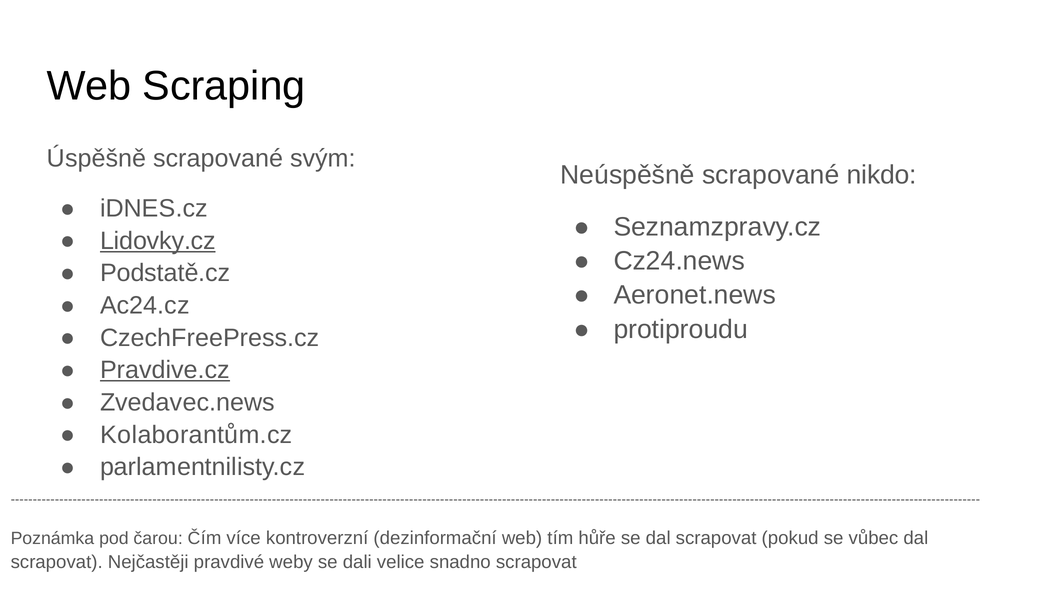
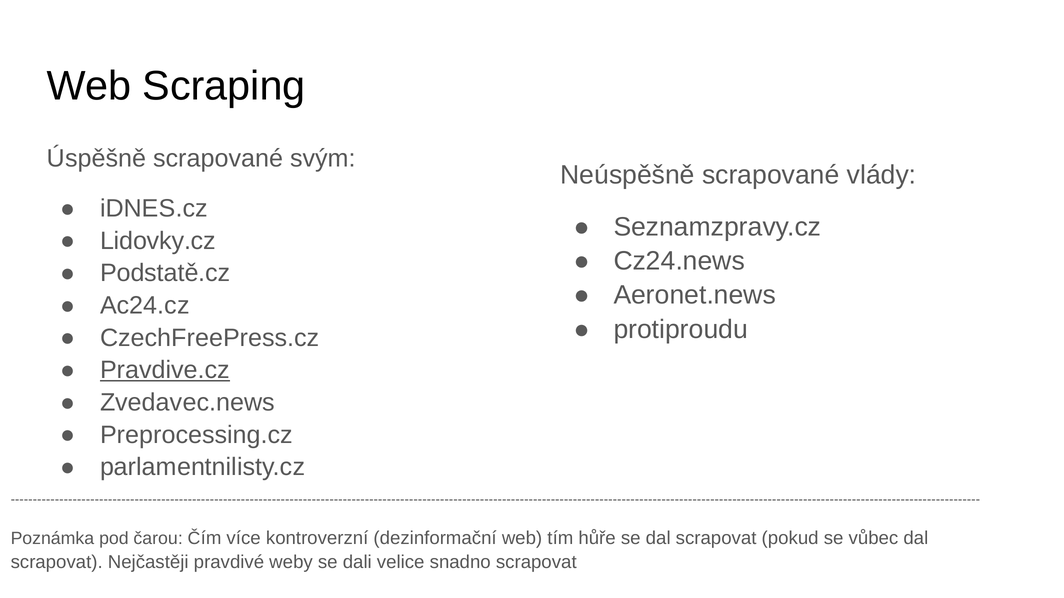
nikdo: nikdo -> vlády
Lidovky.cz underline: present -> none
Kolaborantům.cz: Kolaborantům.cz -> Preprocessing.cz
